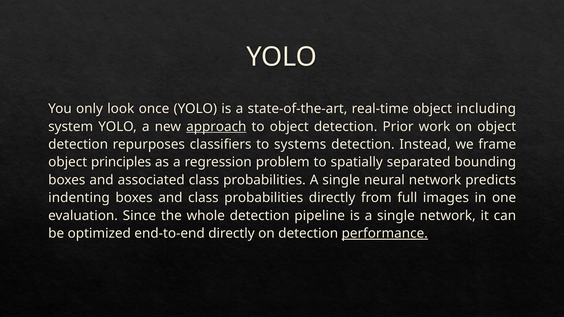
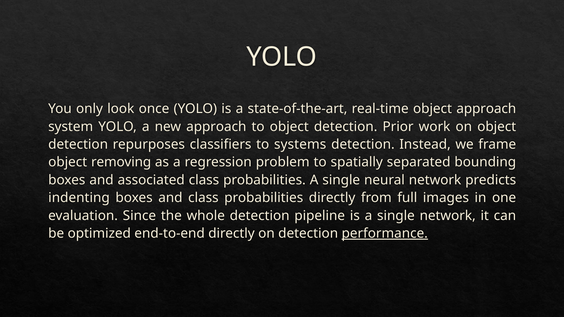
object including: including -> approach
approach at (216, 127) underline: present -> none
principles: principles -> removing
